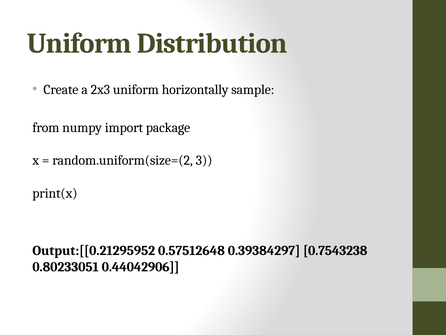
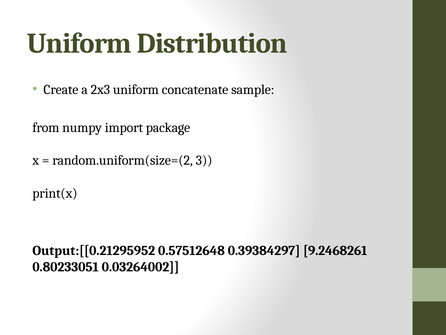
horizontally: horizontally -> concatenate
0.7543238: 0.7543238 -> 9.2468261
0.44042906: 0.44042906 -> 0.03264002
